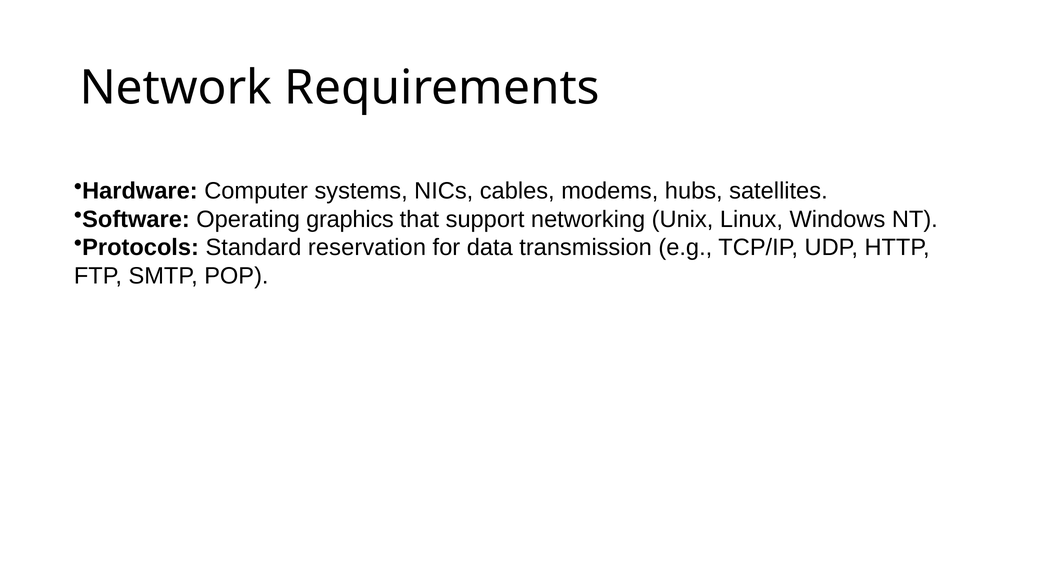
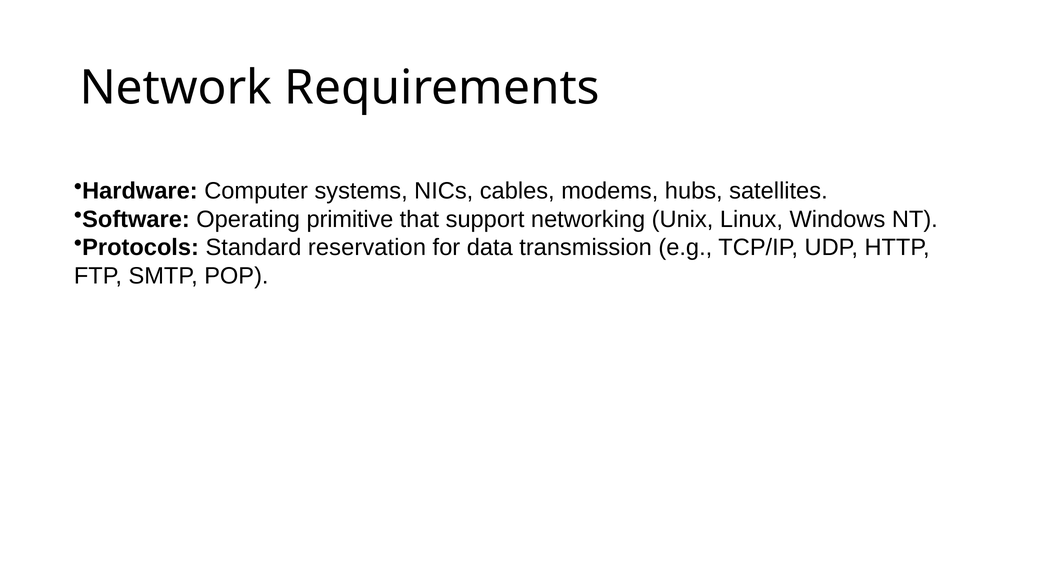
graphics: graphics -> primitive
